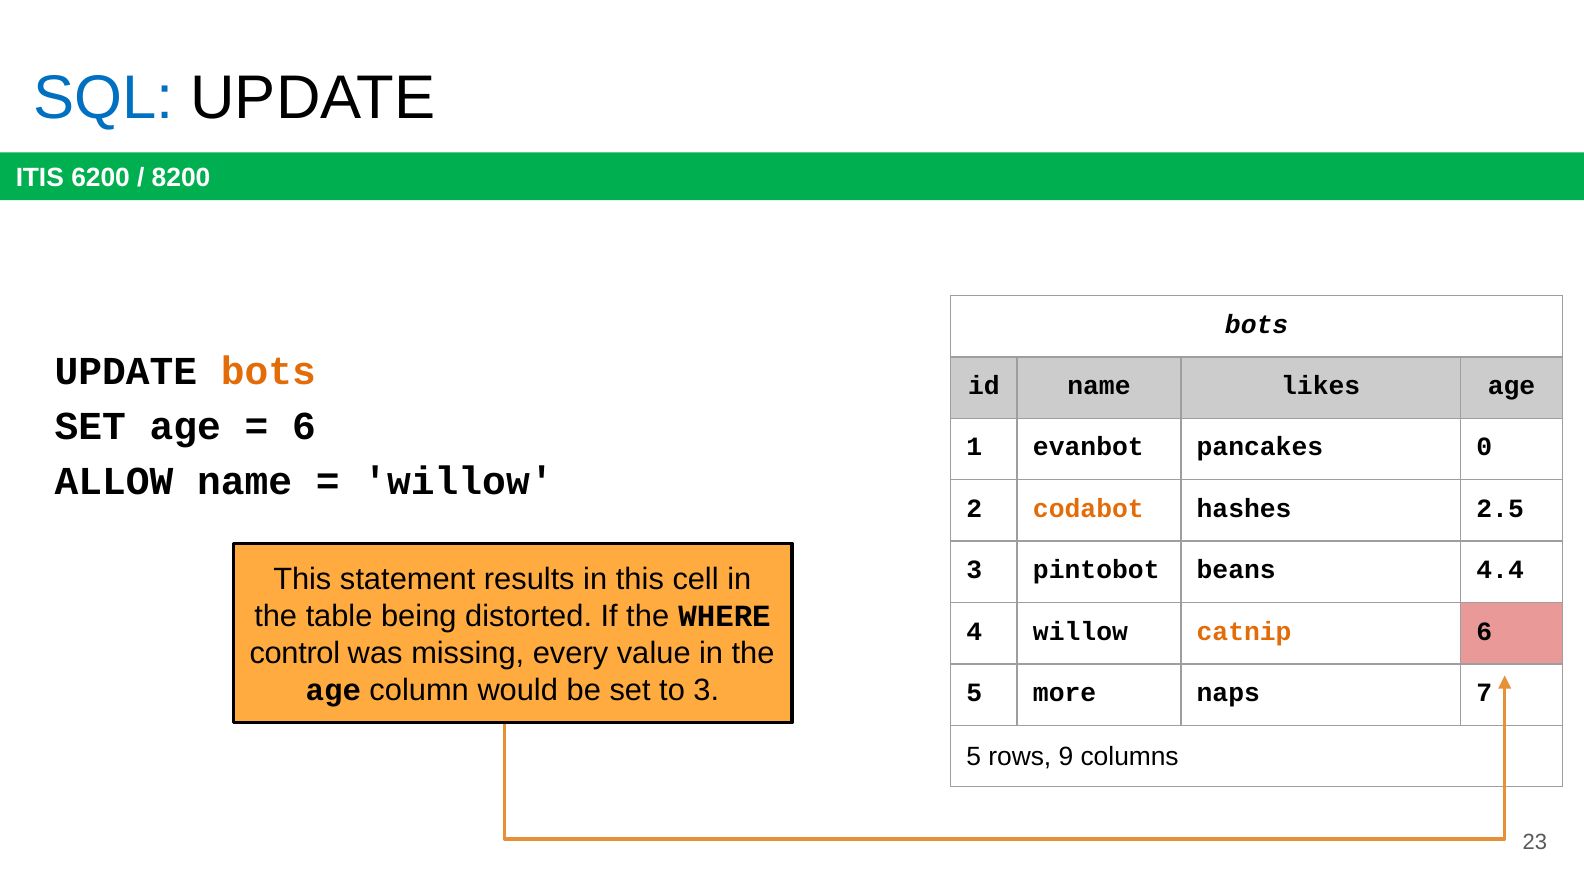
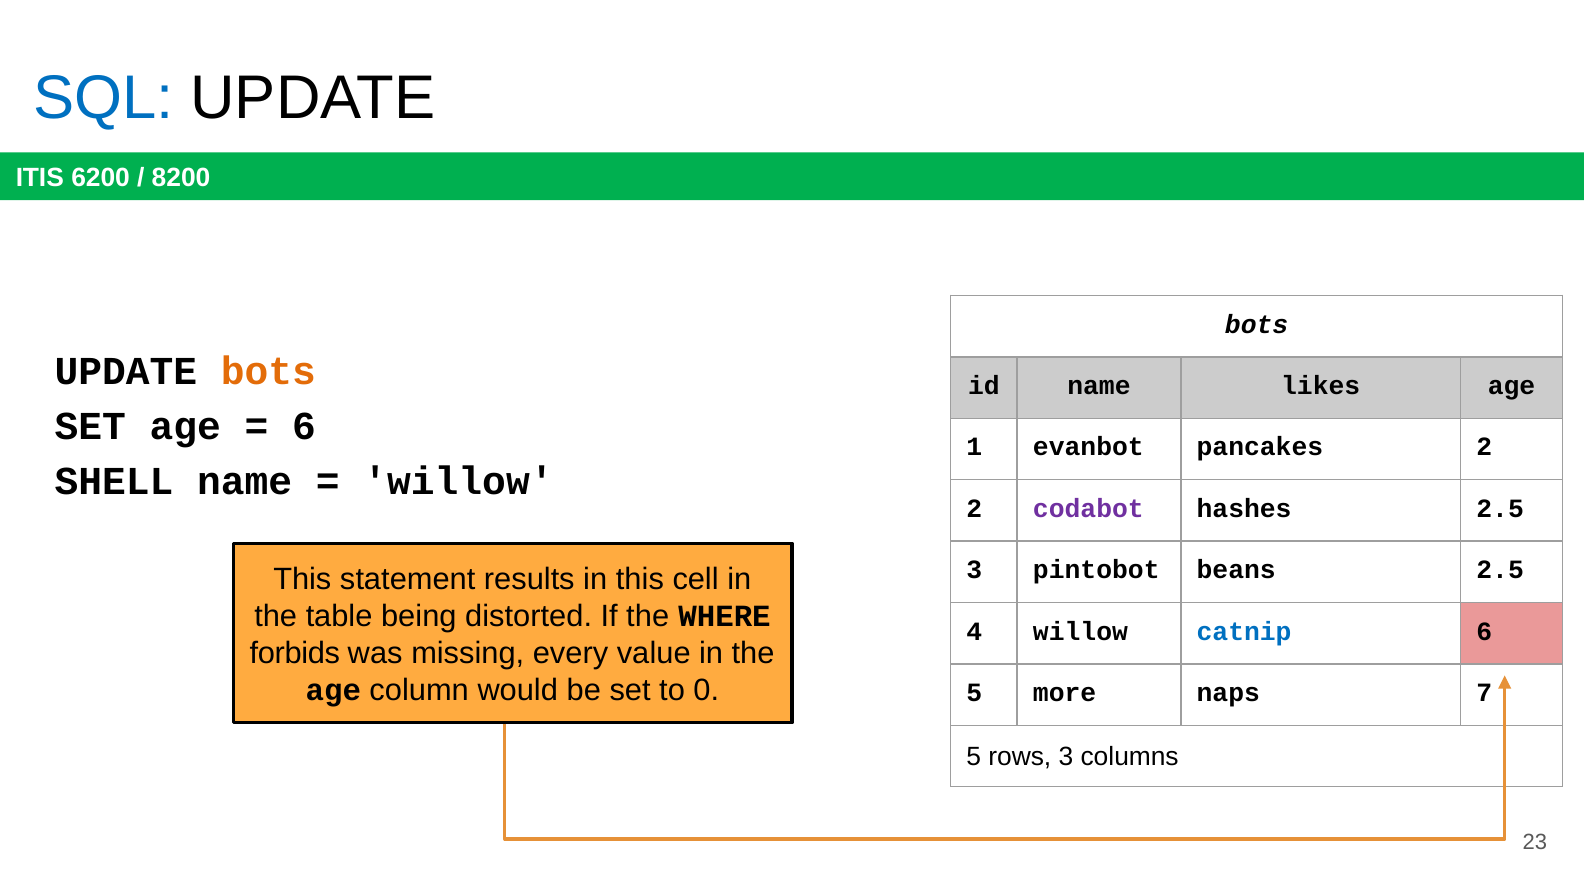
pancakes 0: 0 -> 2
ALLOW: ALLOW -> SHELL
codabot colour: orange -> purple
beans 4.4: 4.4 -> 2.5
catnip colour: orange -> blue
control: control -> forbids
to 3: 3 -> 0
rows 9: 9 -> 3
